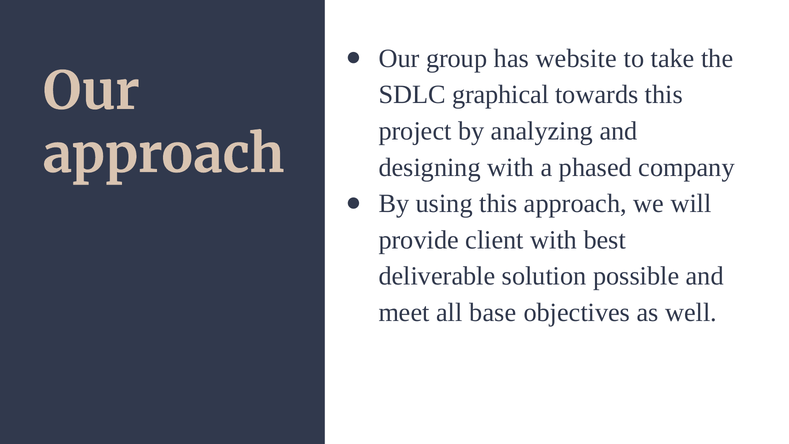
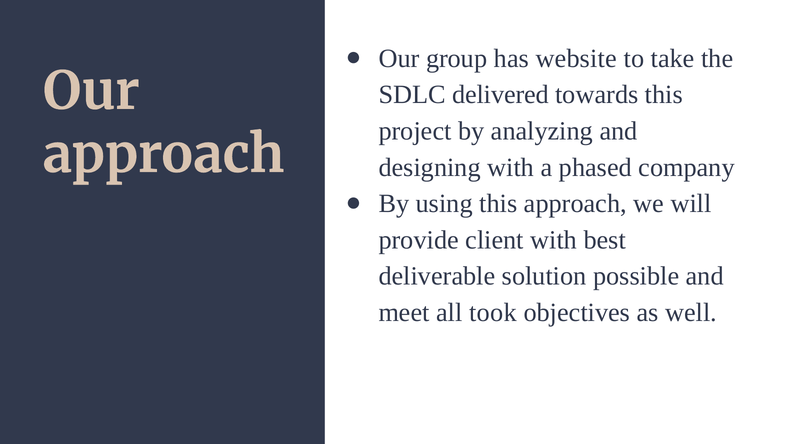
graphical: graphical -> delivered
base: base -> took
